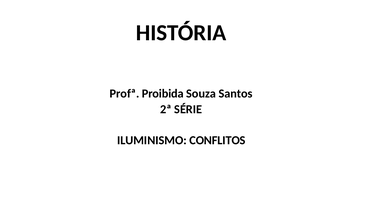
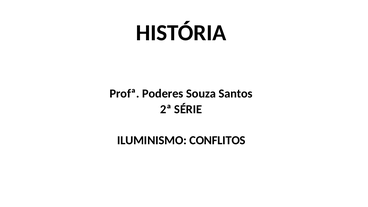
Proibida: Proibida -> Poderes
